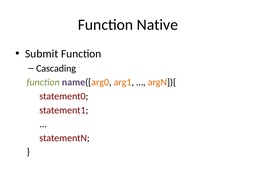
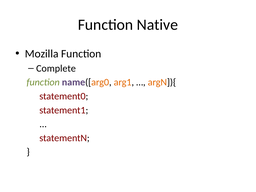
Submit: Submit -> Mozilla
Cascading: Cascading -> Complete
